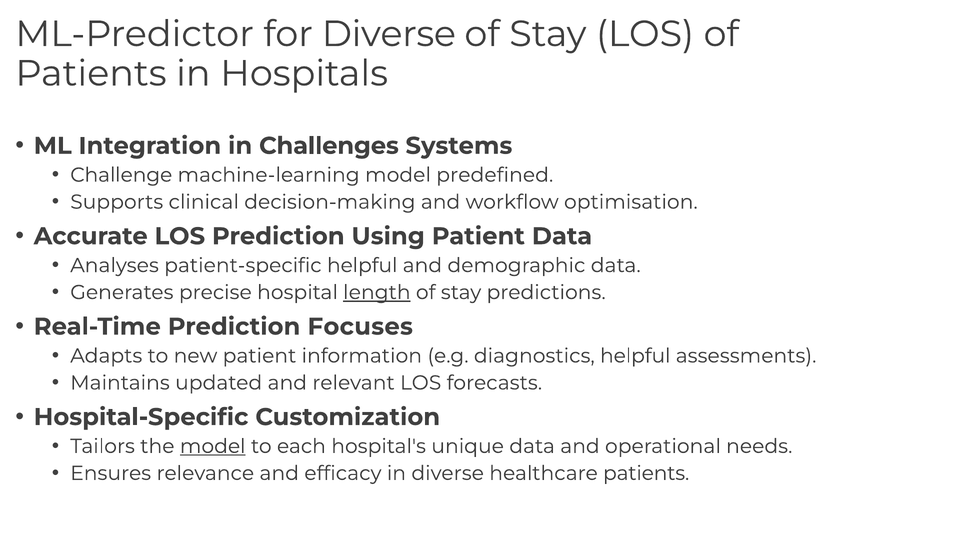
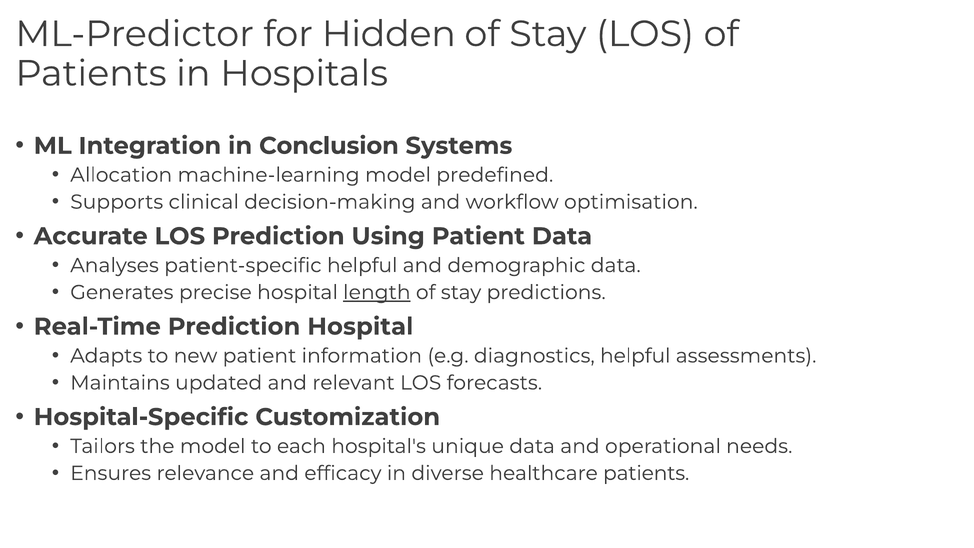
for Diverse: Diverse -> Hidden
Challenges: Challenges -> Conclusion
Challenge: Challenge -> Allocation
Prediction Focuses: Focuses -> Hospital
model at (213, 446) underline: present -> none
